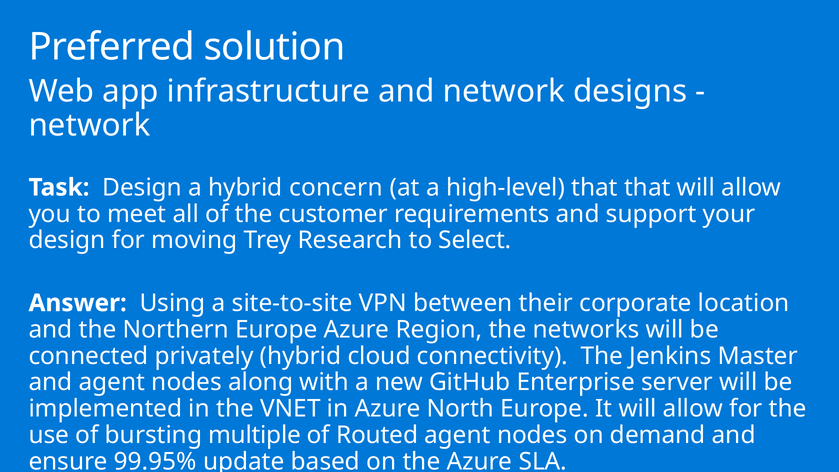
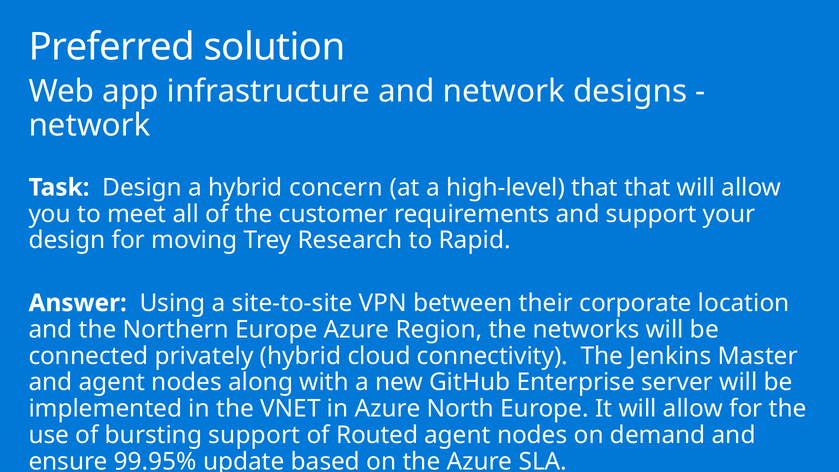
Select: Select -> Rapid
bursting multiple: multiple -> support
